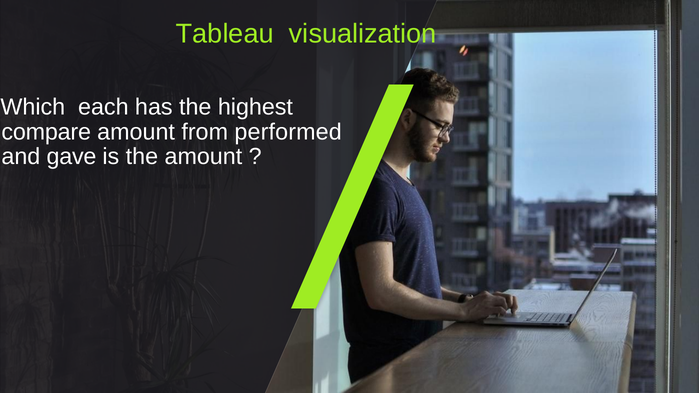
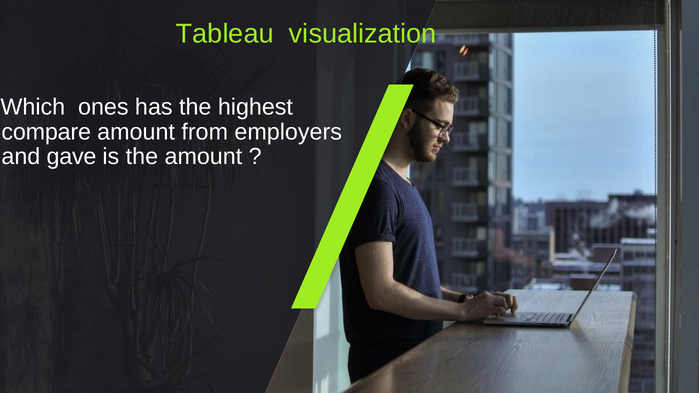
each: each -> ones
performed: performed -> employers
